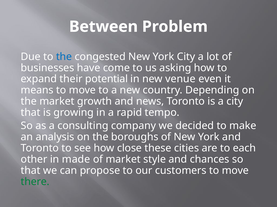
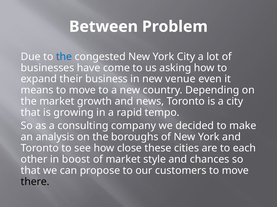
potential: potential -> business
made: made -> boost
there colour: green -> black
